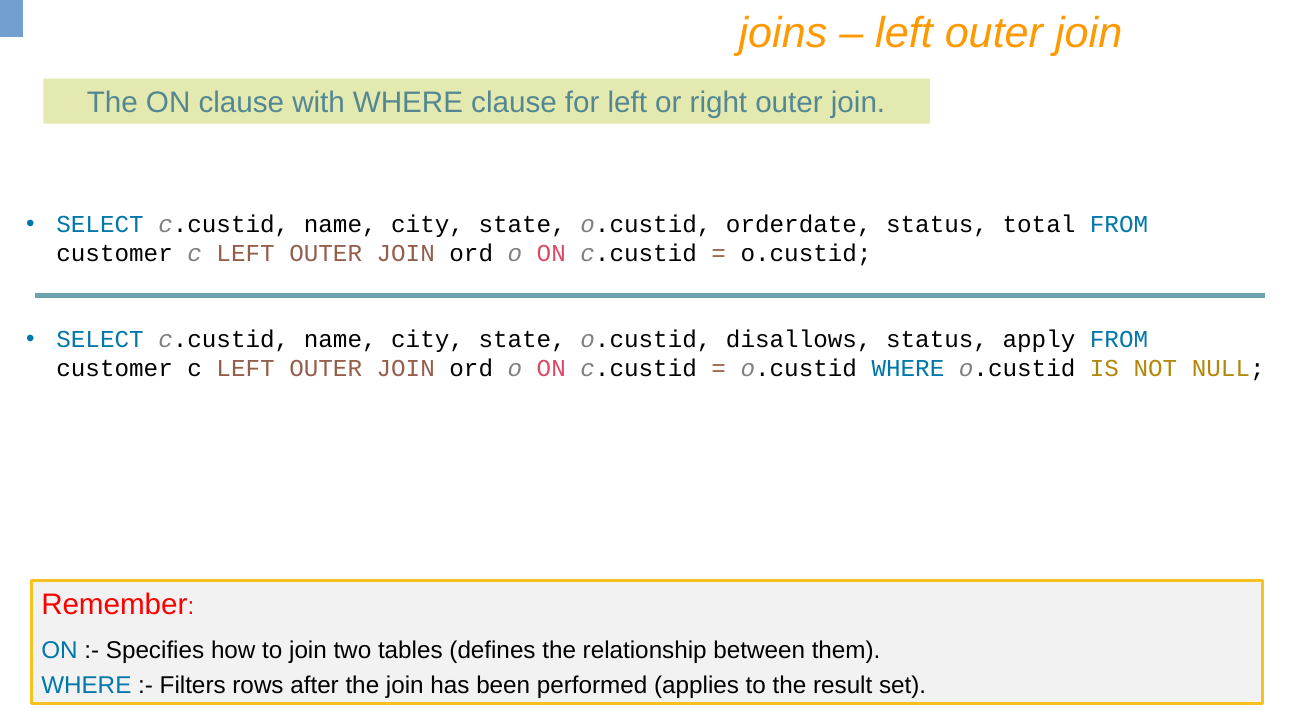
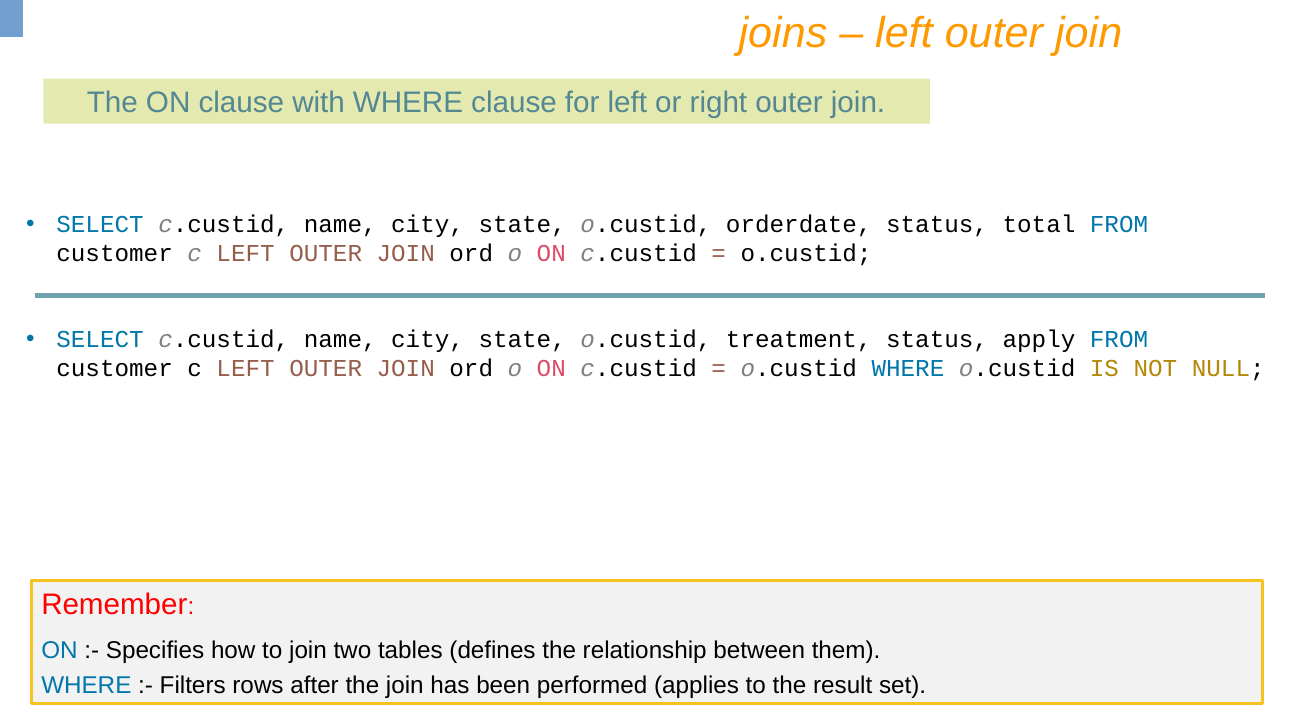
disallows: disallows -> treatment
